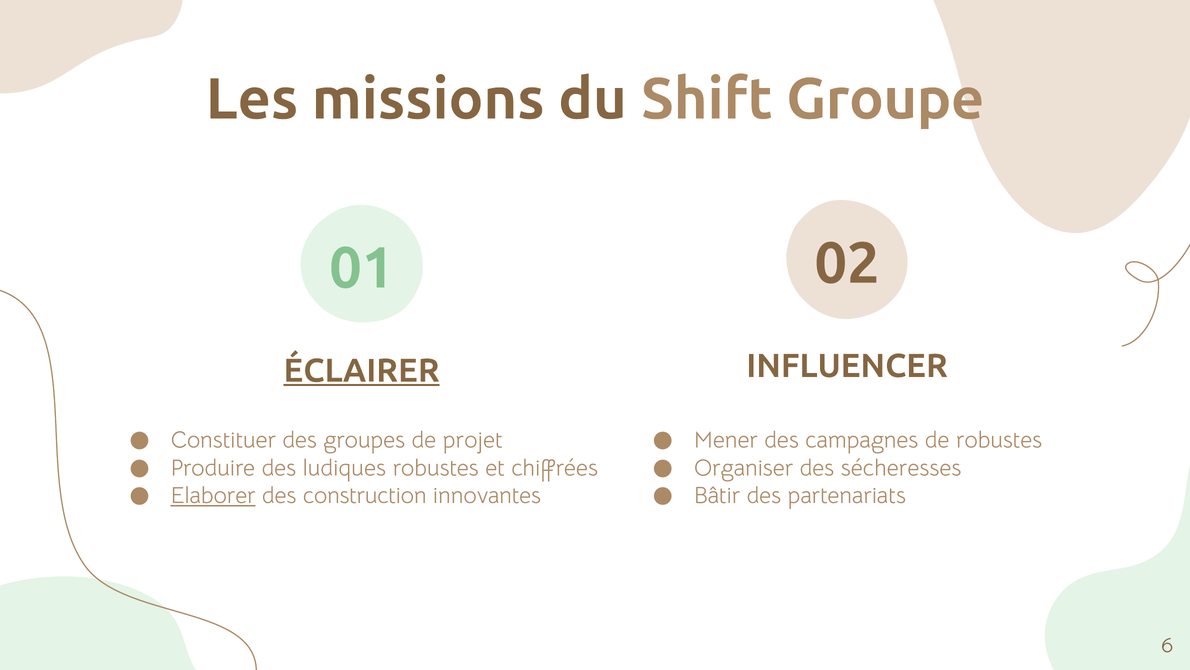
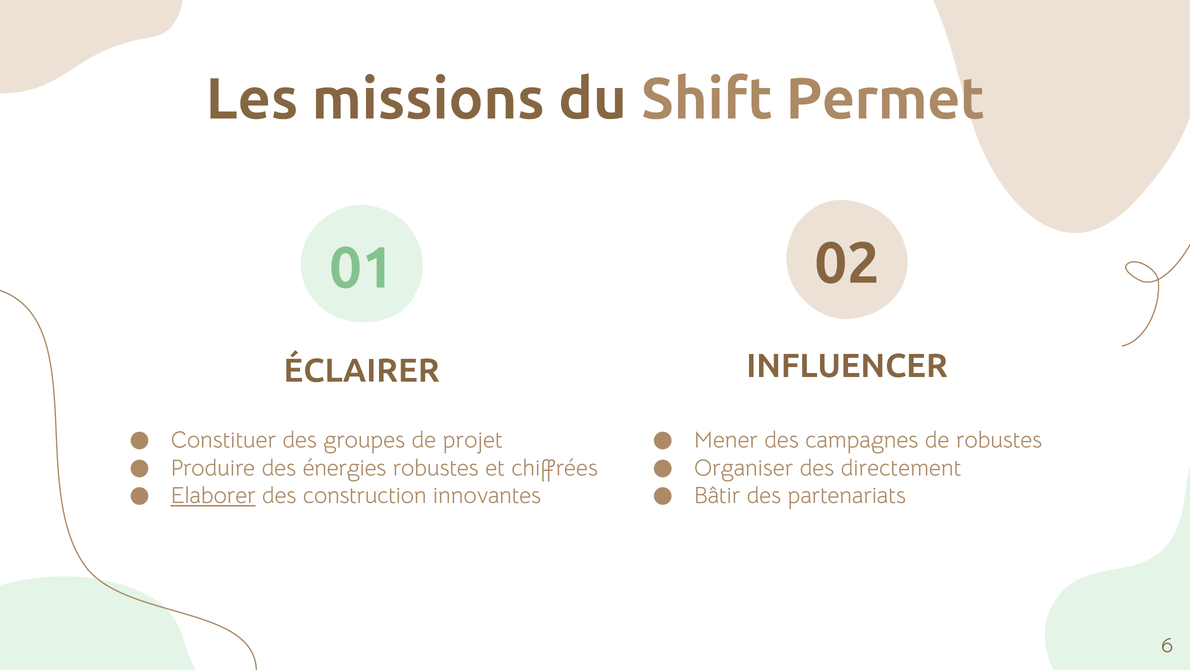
Groupe: Groupe -> Permet
ÉCLAIRER underline: present -> none
ludiques: ludiques -> énergies
sécheresses: sécheresses -> directement
